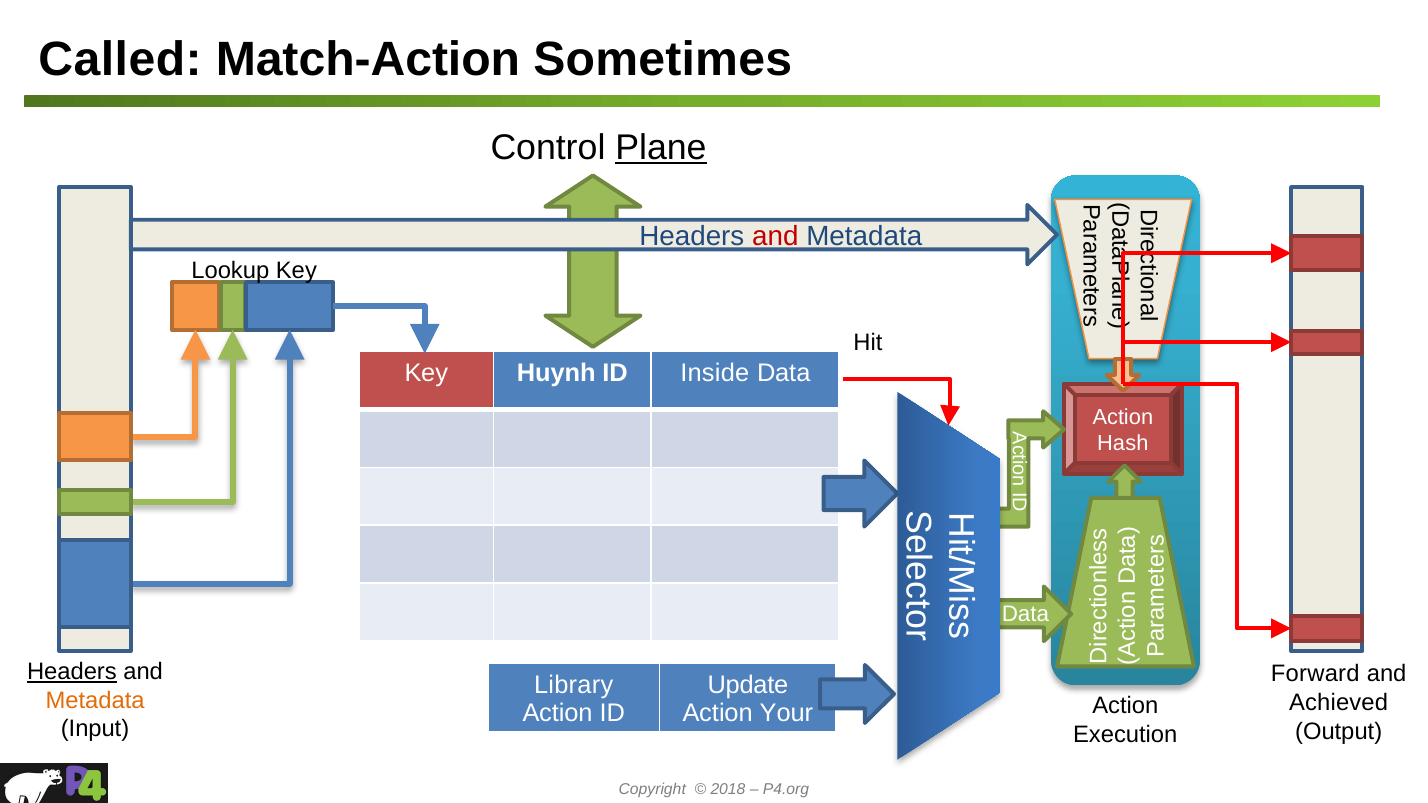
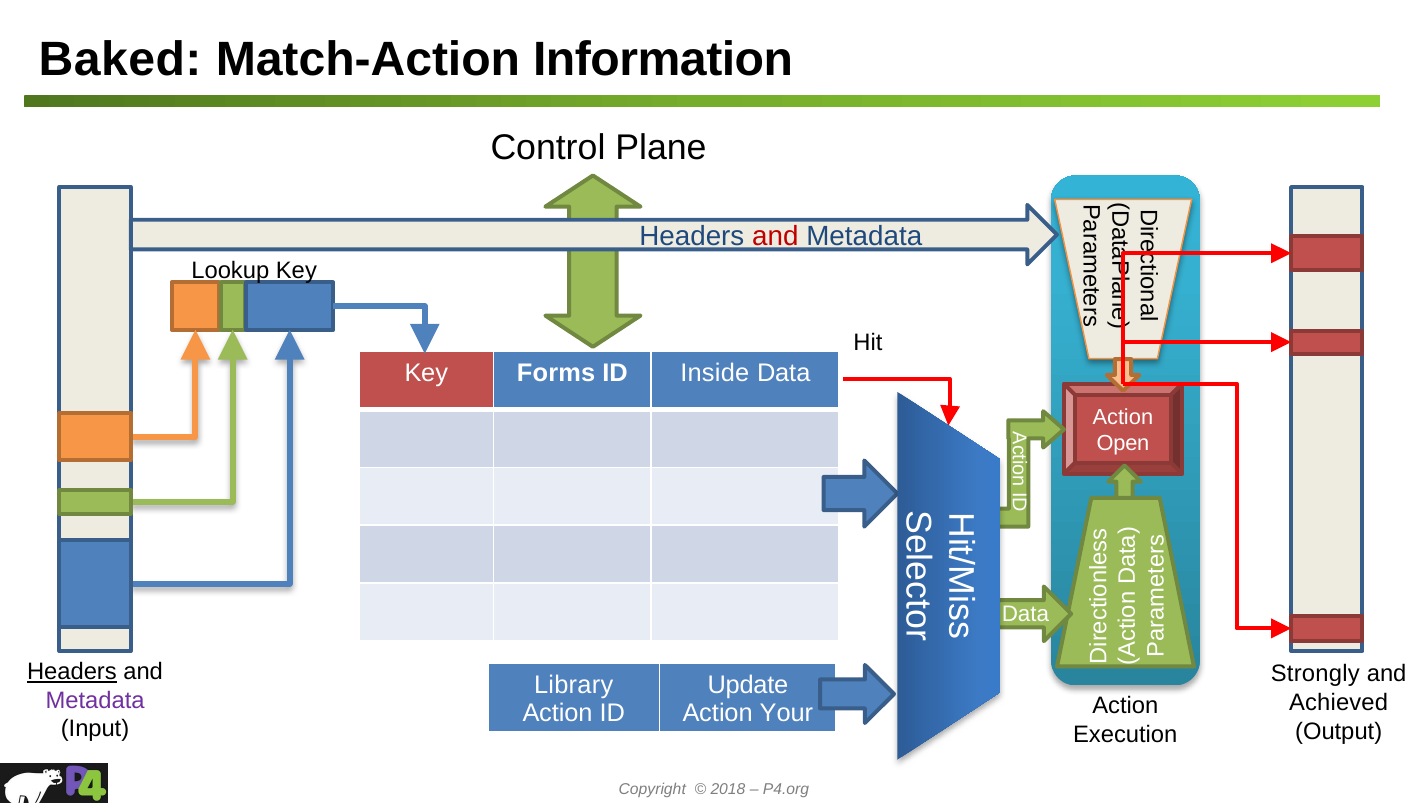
Called: Called -> Baked
Sometimes: Sometimes -> Information
Plane underline: present -> none
Huynh: Huynh -> Forms
Hash: Hash -> Open
Forward: Forward -> Strongly
Metadata at (95, 701) colour: orange -> purple
